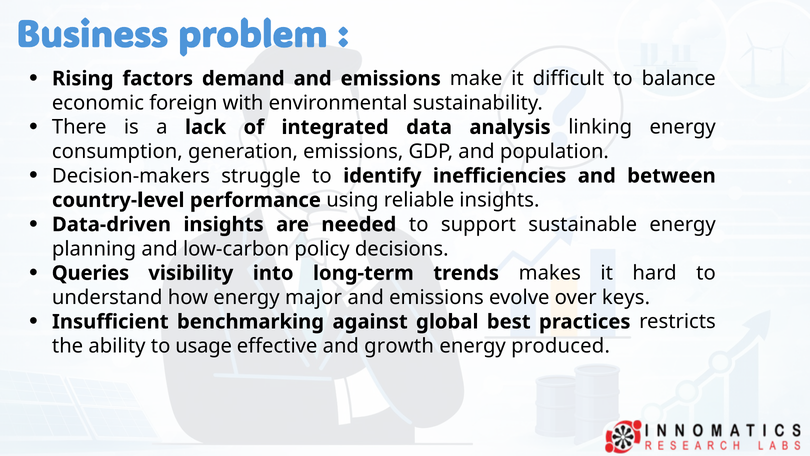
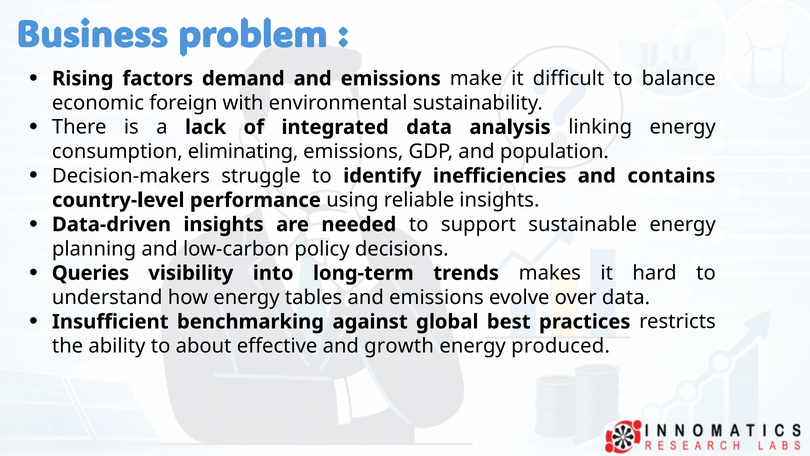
generation: generation -> eliminating
between: between -> contains
major: major -> tables
over keys: keys -> data
usage: usage -> about
